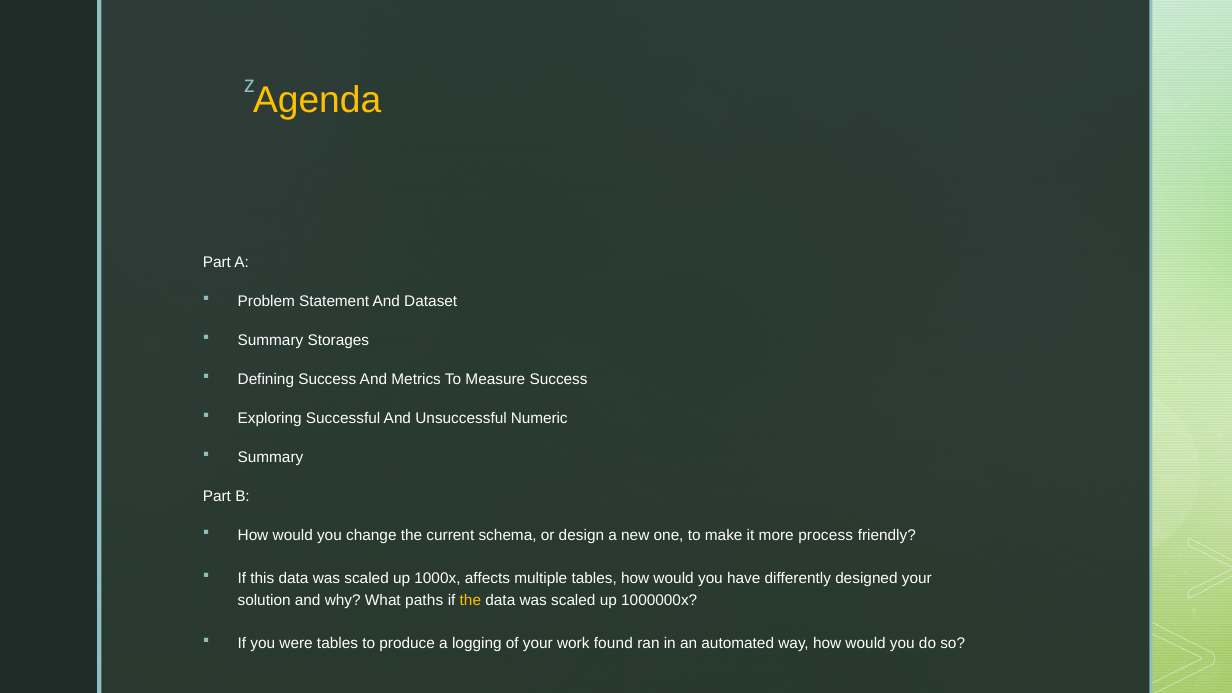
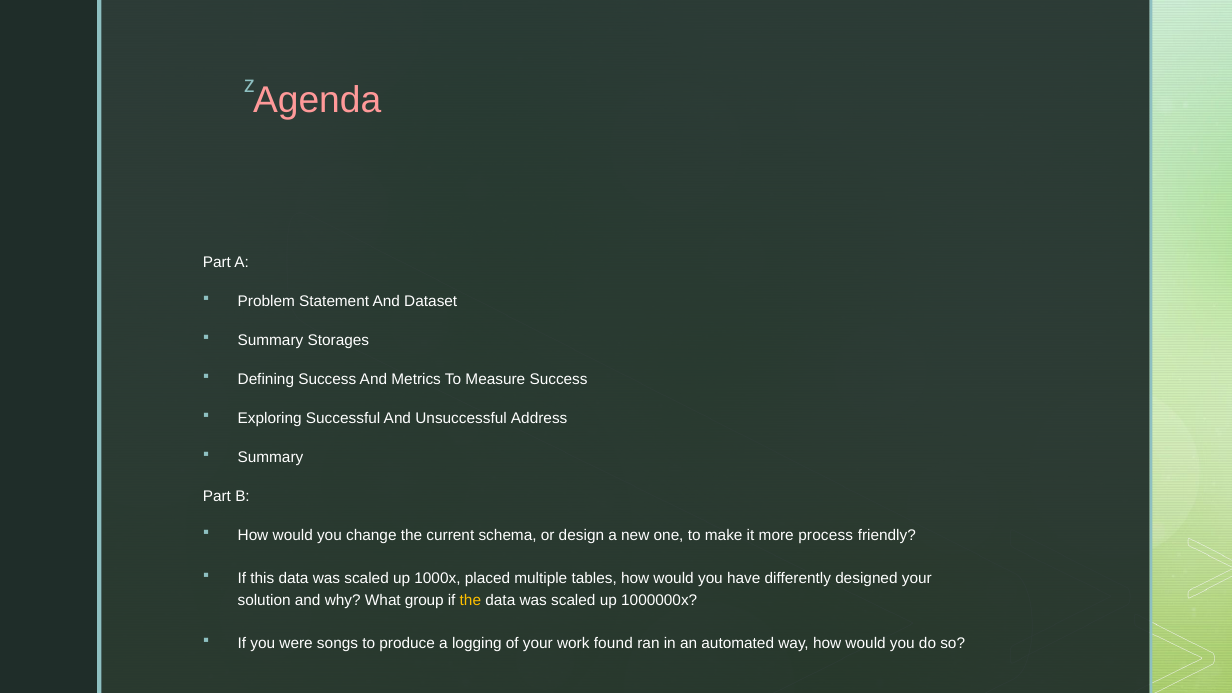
Agenda colour: yellow -> pink
Numeric: Numeric -> Address
affects: affects -> placed
paths: paths -> group
were tables: tables -> songs
